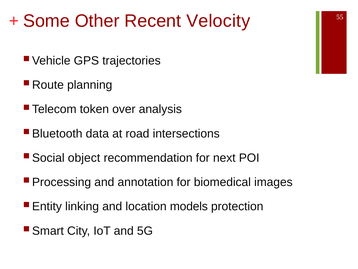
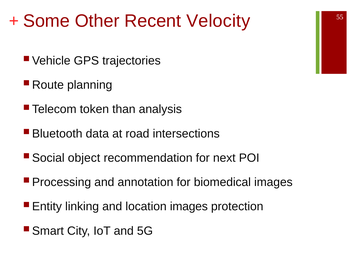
over: over -> than
location models: models -> images
